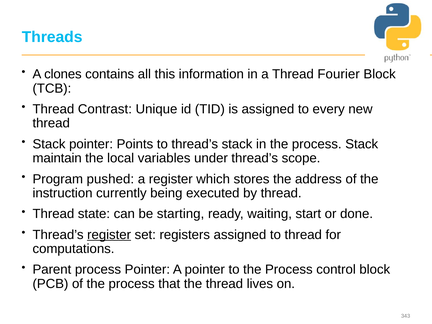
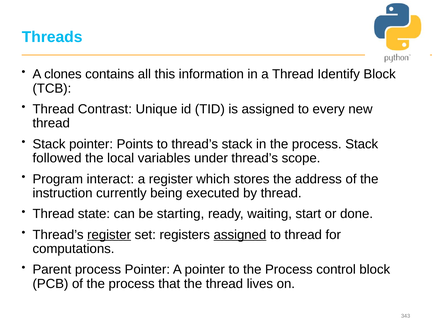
Fourier: Fourier -> Identify
maintain: maintain -> followed
pushed: pushed -> interact
assigned at (240, 235) underline: none -> present
